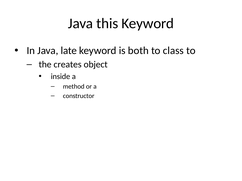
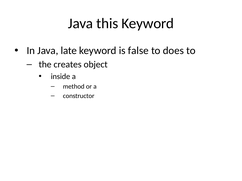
both: both -> false
class: class -> does
